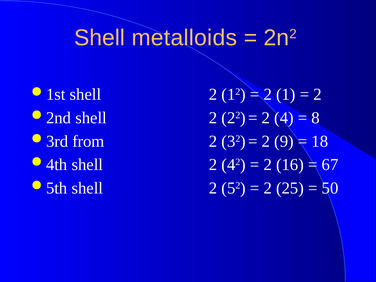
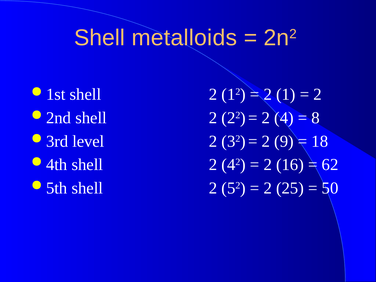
from: from -> level
67: 67 -> 62
